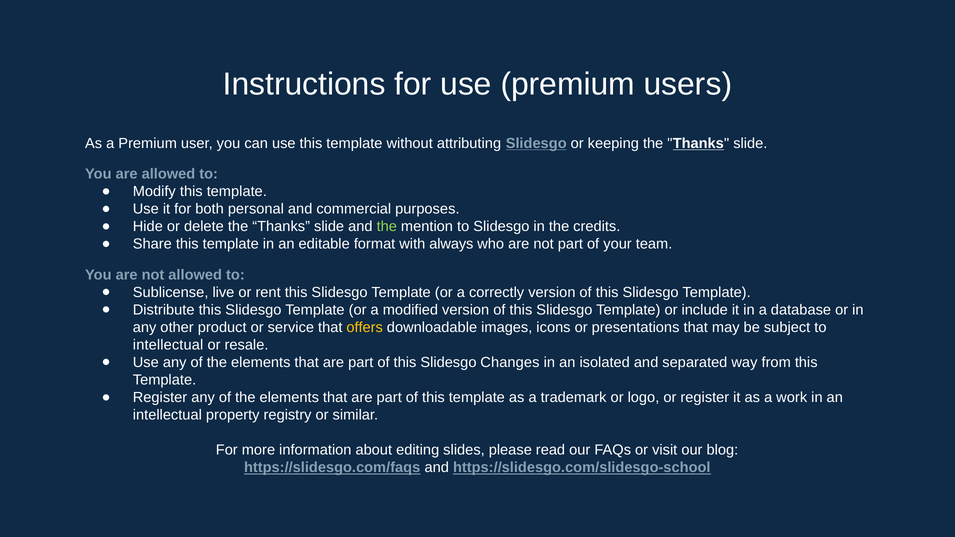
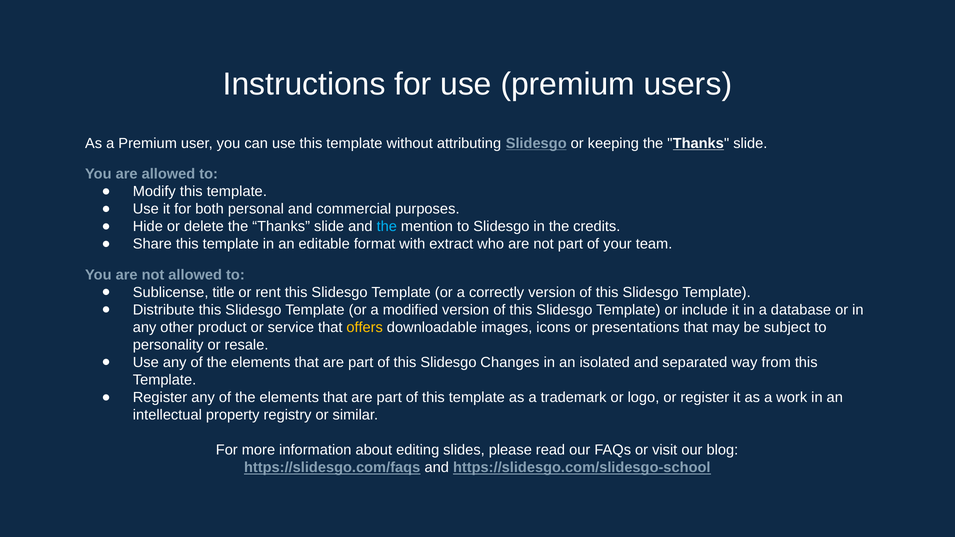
the at (387, 227) colour: light green -> light blue
always: always -> extract
live: live -> title
intellectual at (168, 345): intellectual -> personality
